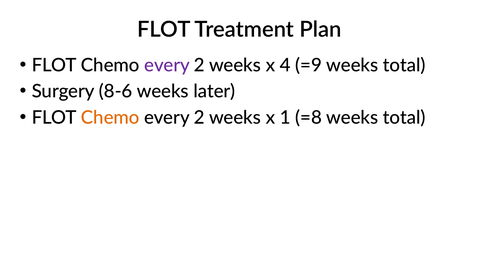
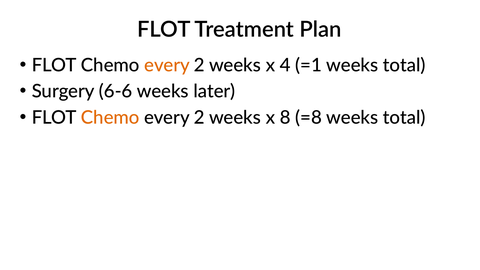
every at (167, 65) colour: purple -> orange
=9: =9 -> =1
8-6: 8-6 -> 6-6
1: 1 -> 8
